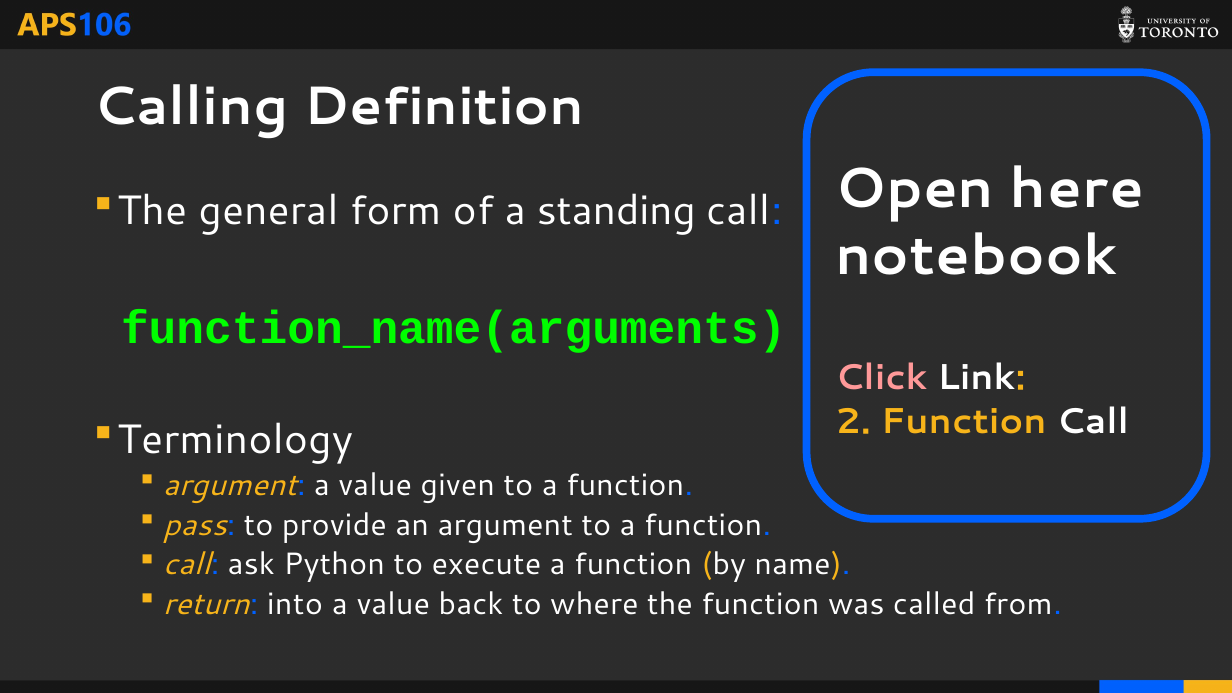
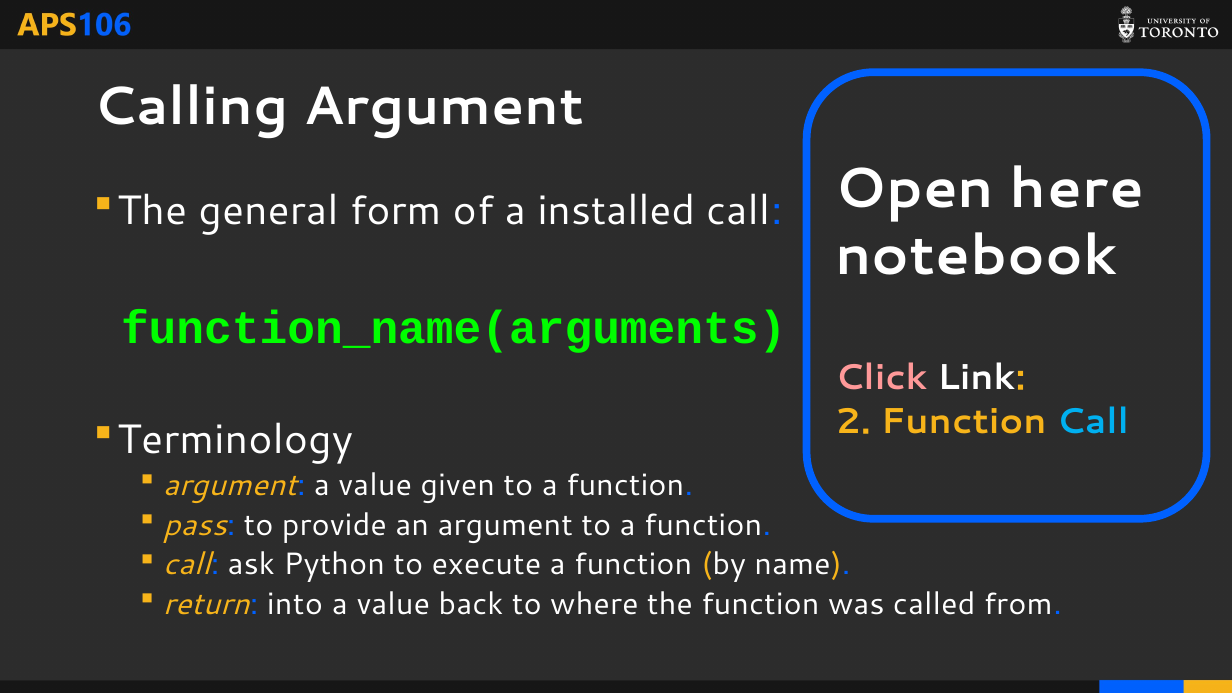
Calling Definition: Definition -> Argument
standing: standing -> installed
Call at (1093, 421) colour: white -> light blue
